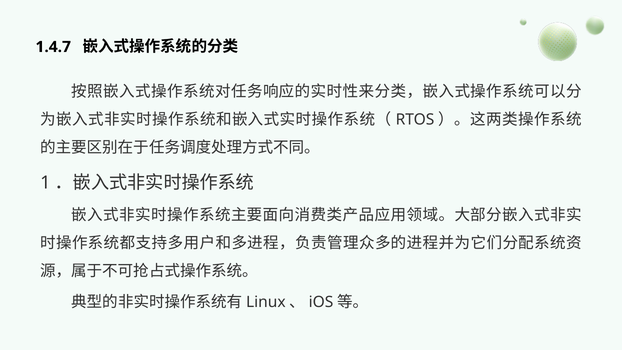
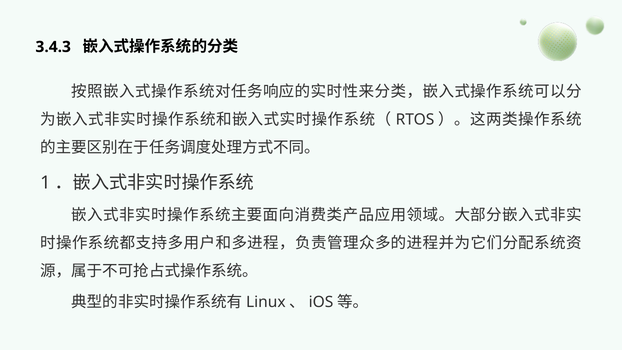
1.4.7: 1.4.7 -> 3.4.3
